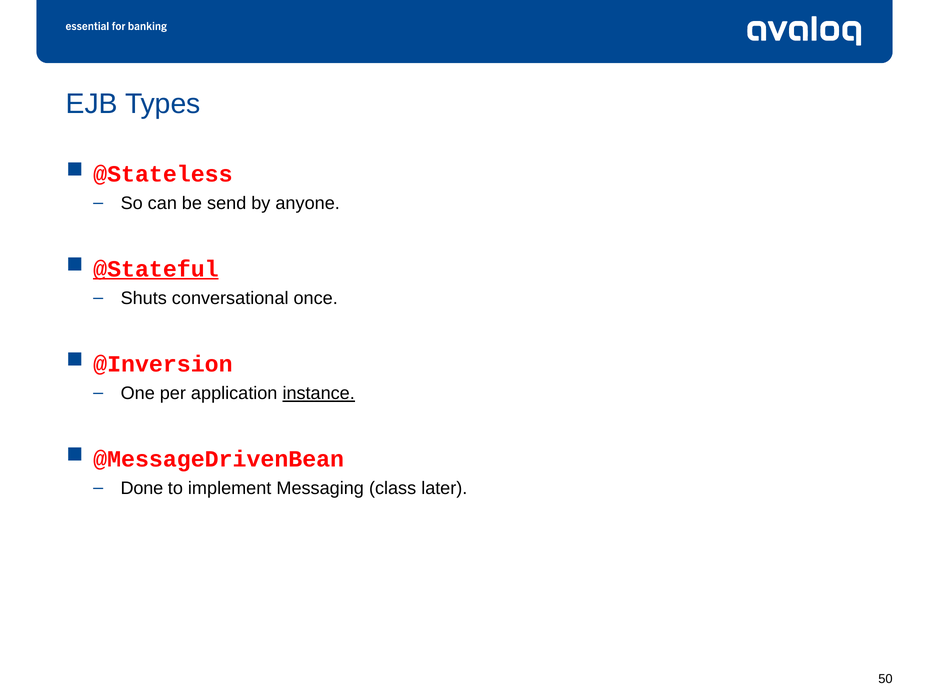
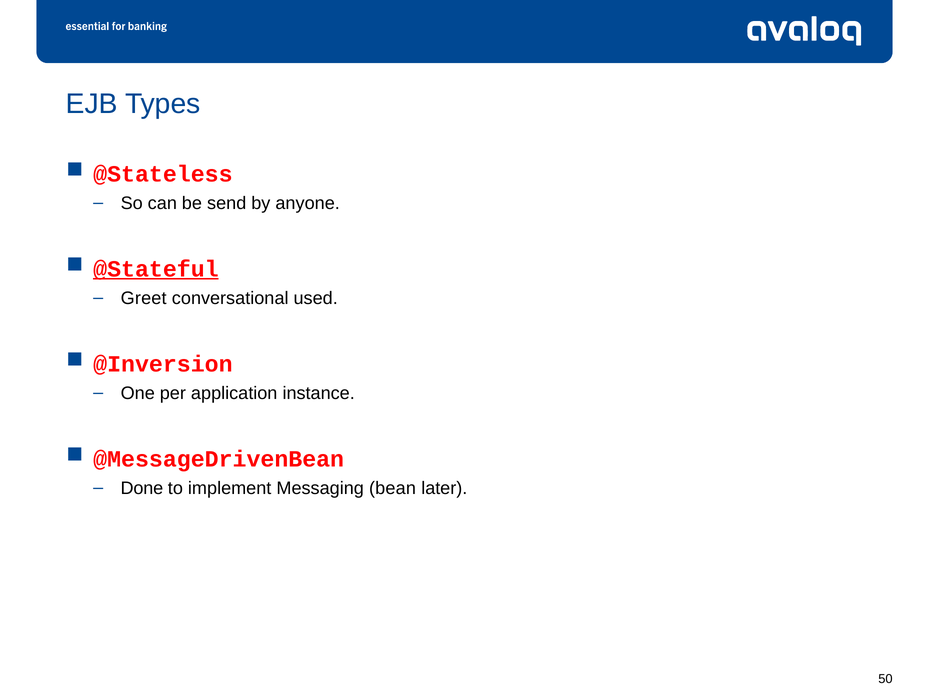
Shuts: Shuts -> Greet
once: once -> used
instance underline: present -> none
class: class -> bean
